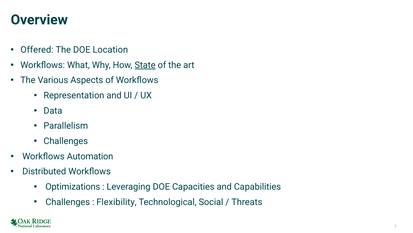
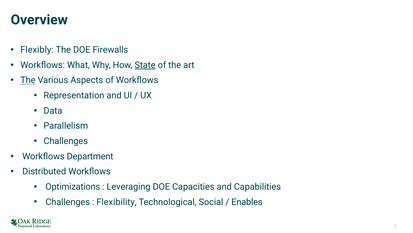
Offered: Offered -> Flexibly
Location: Location -> Firewalls
The at (28, 80) underline: none -> present
Automation: Automation -> Department
Threats: Threats -> Enables
